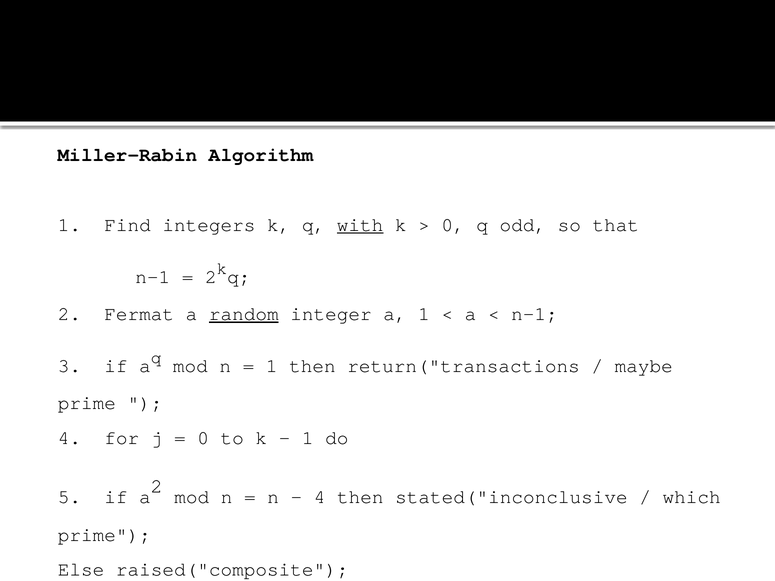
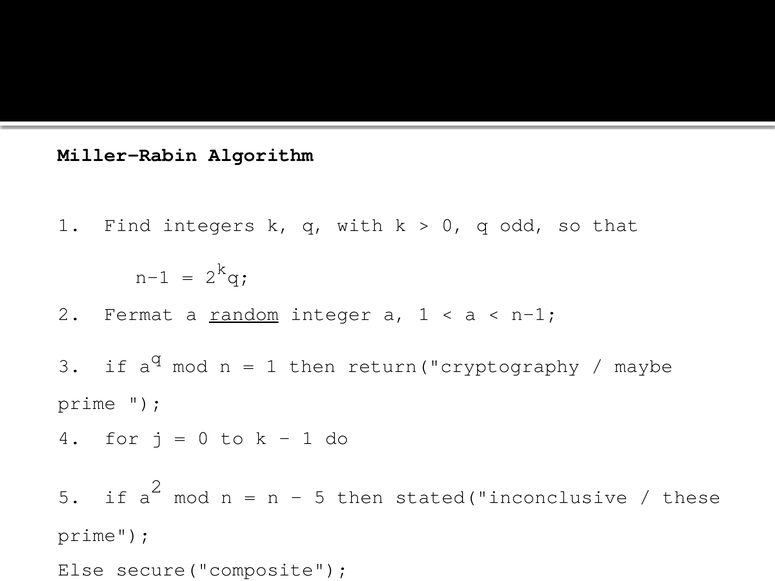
with underline: present -> none
return("transactions: return("transactions -> return("cryptography
4 at (320, 497): 4 -> 5
which: which -> these
raised("composite: raised("composite -> secure("composite
